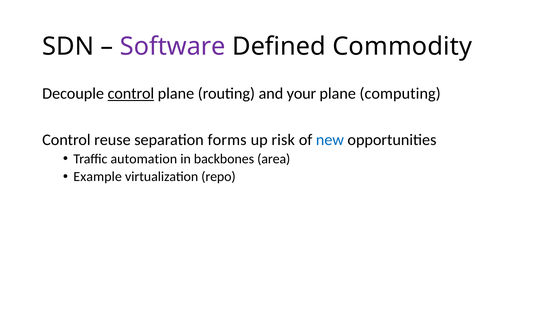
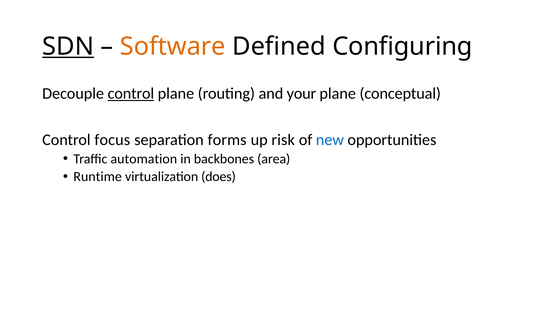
SDN underline: none -> present
Software colour: purple -> orange
Commodity: Commodity -> Configuring
computing: computing -> conceptual
reuse: reuse -> focus
Example: Example -> Runtime
repo: repo -> does
